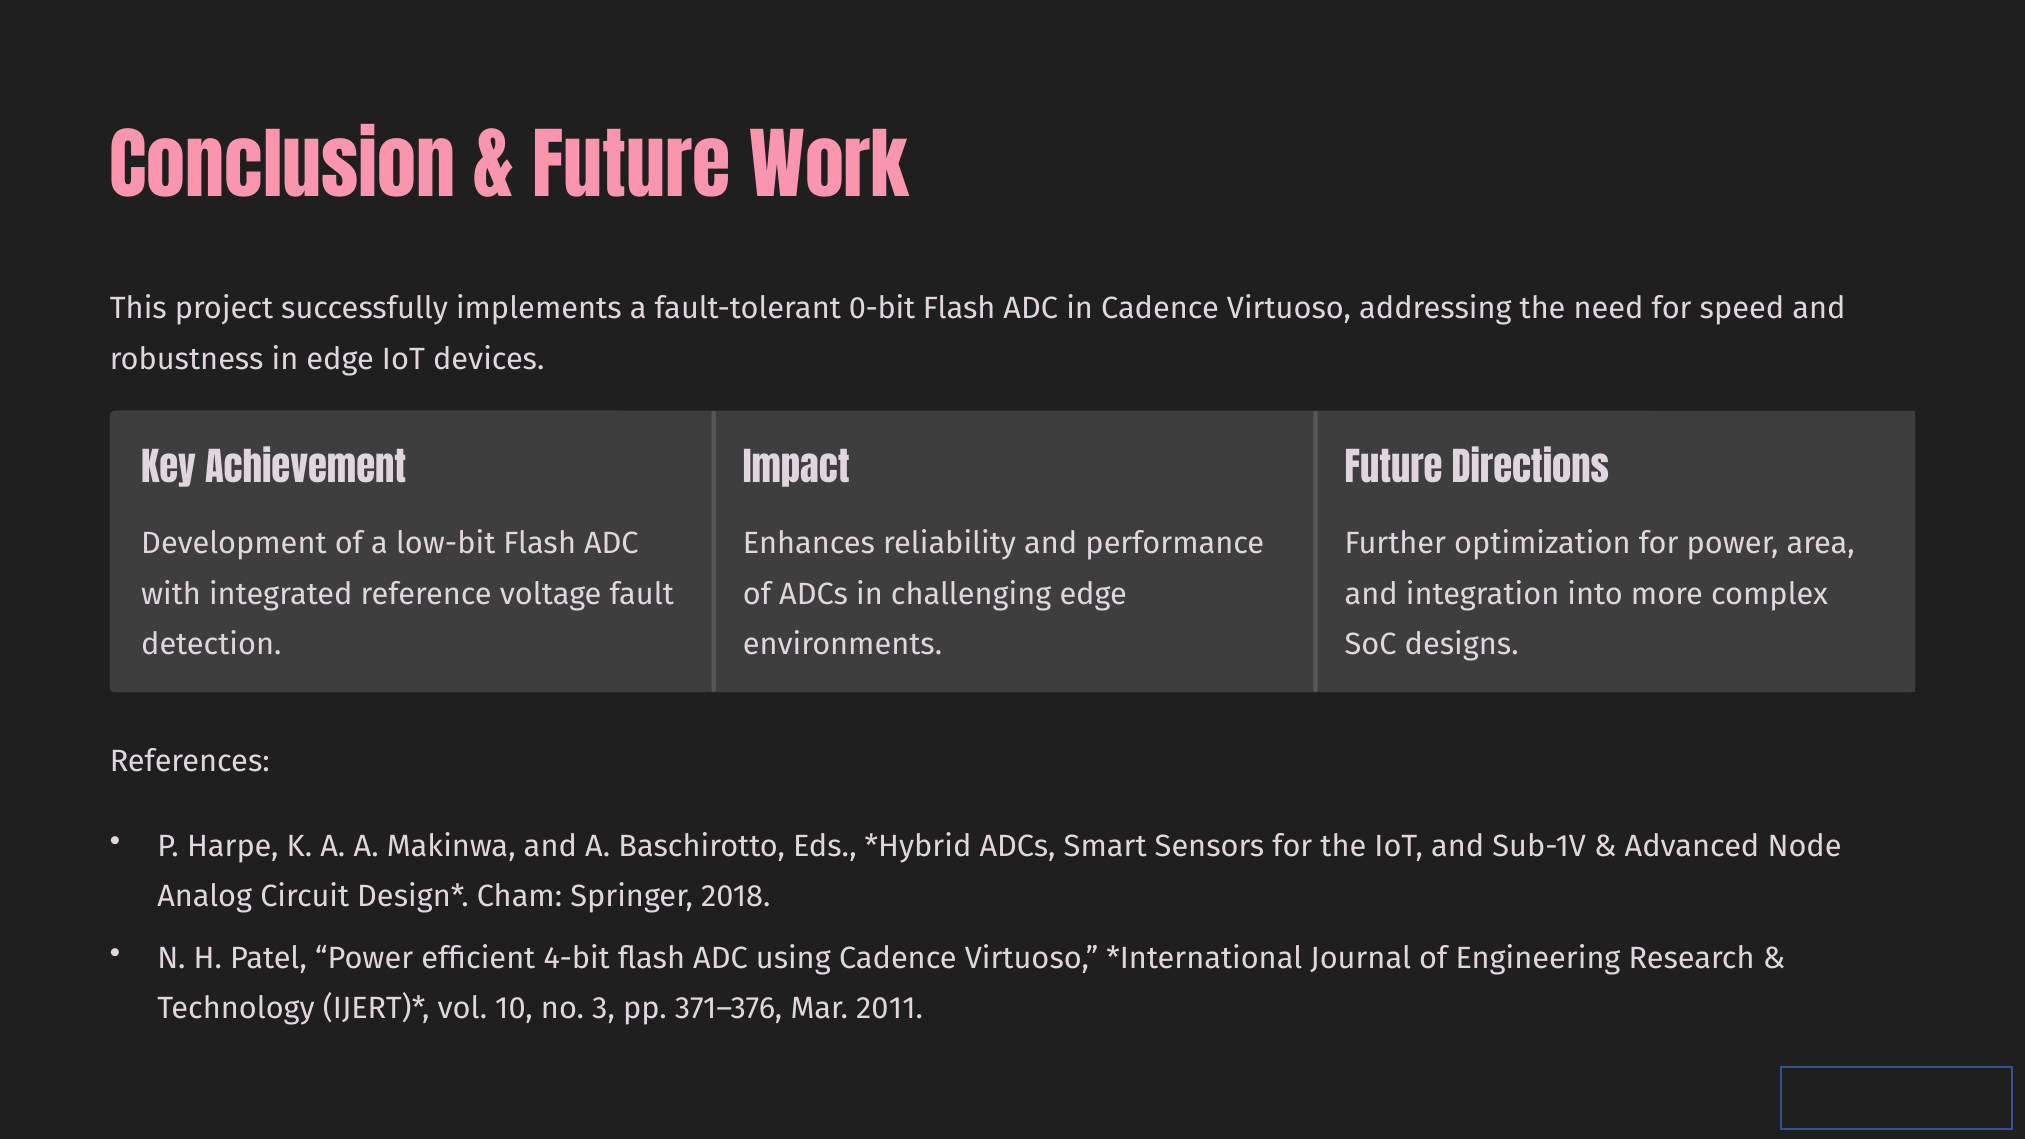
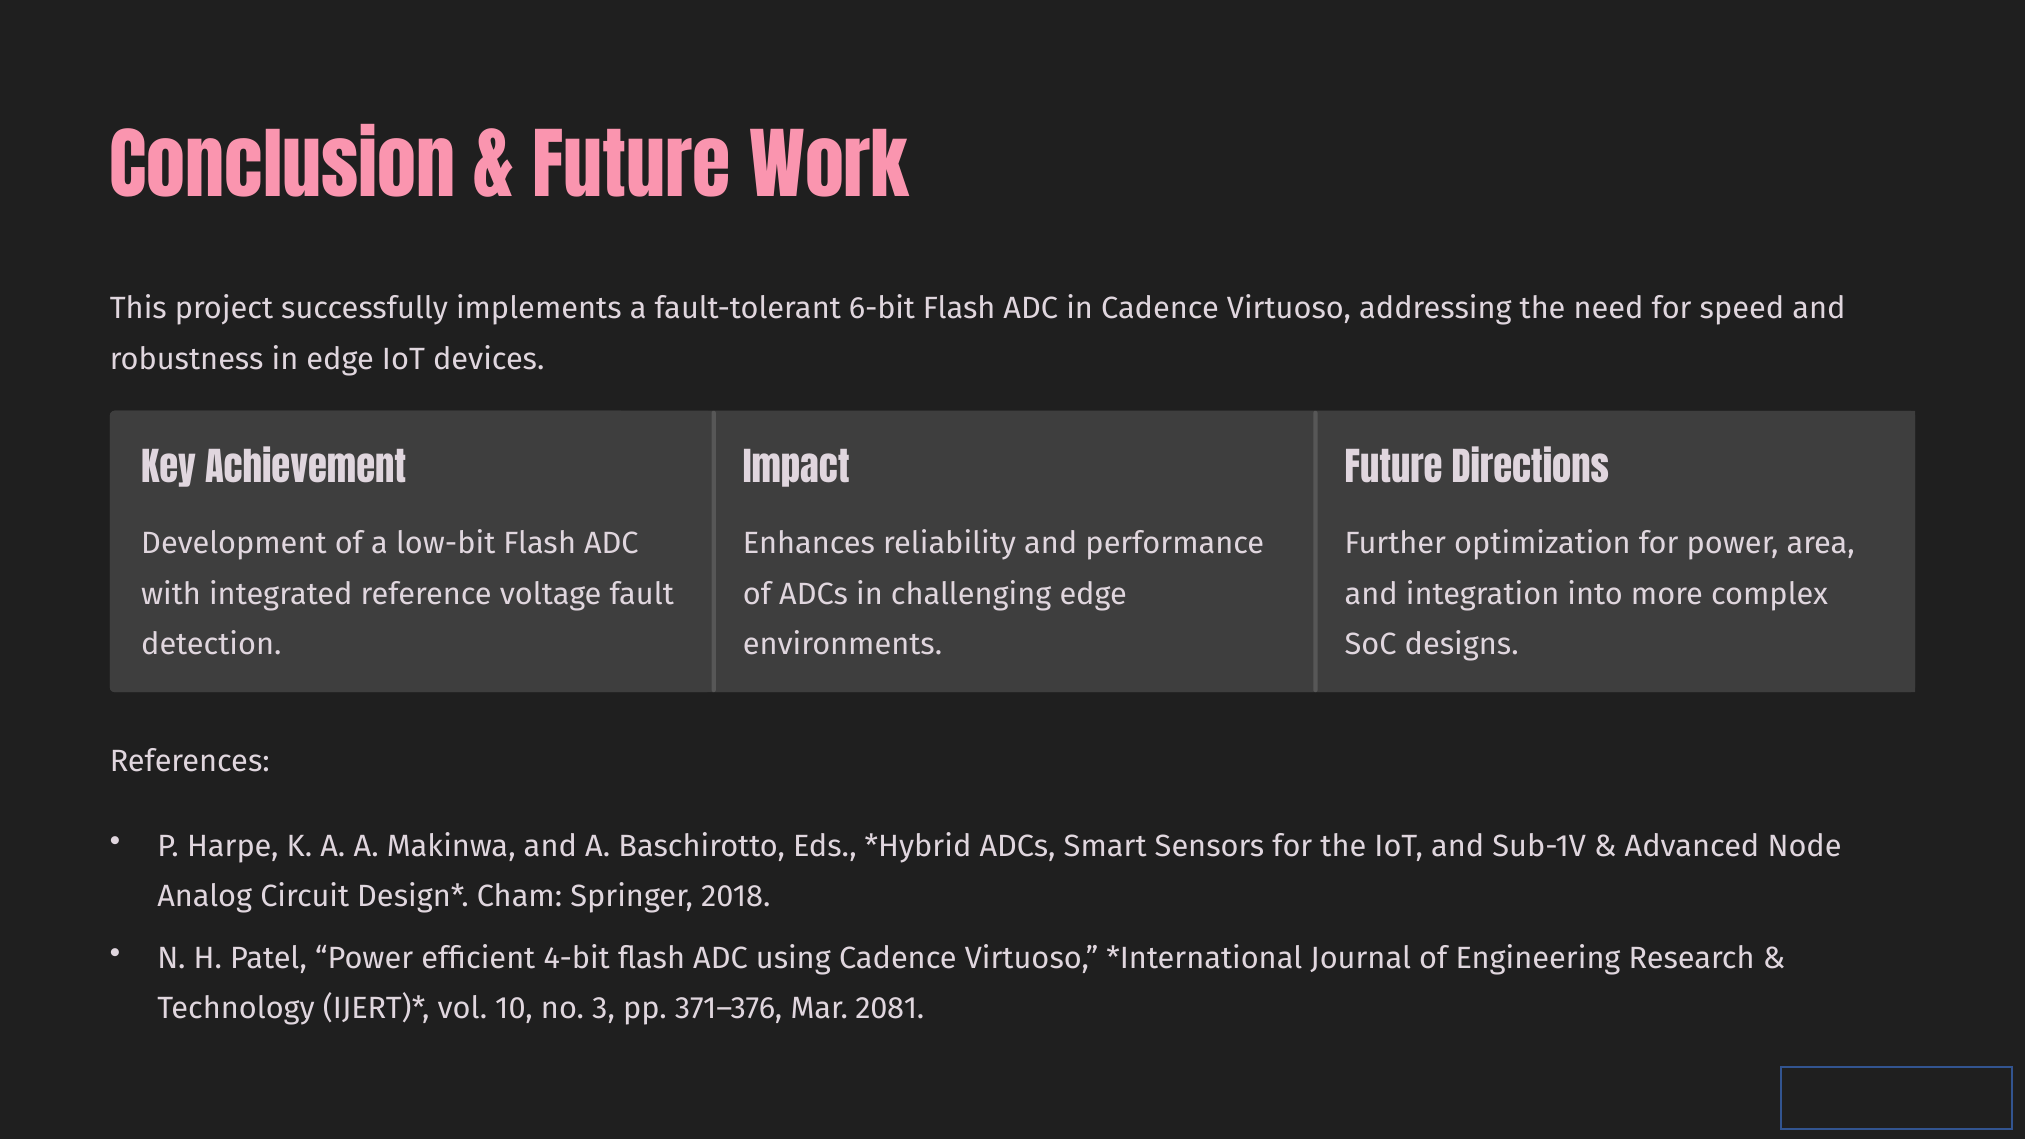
0-bit: 0-bit -> 6-bit
2011: 2011 -> 2081
